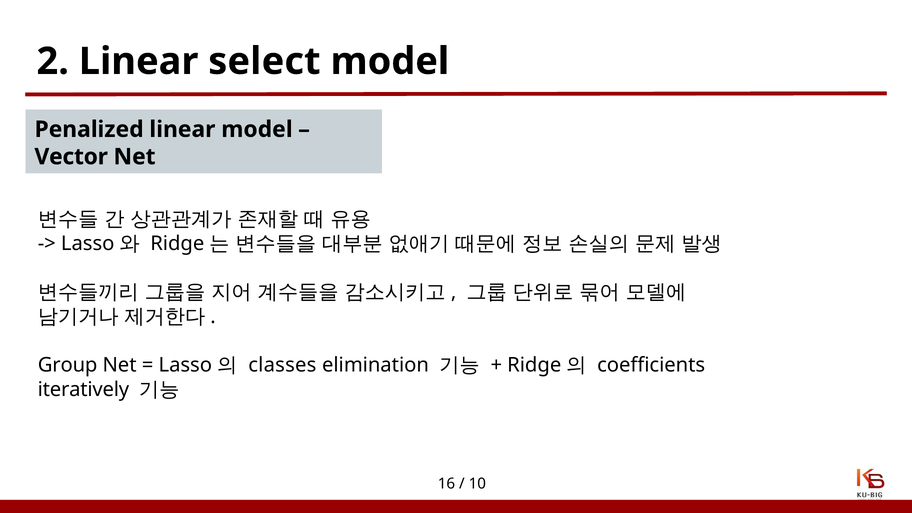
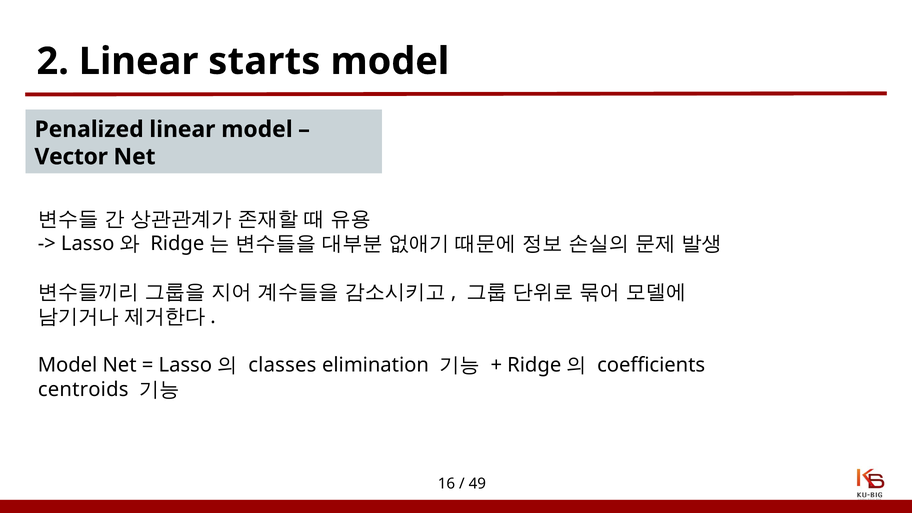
select: select -> starts
Group at (68, 365): Group -> Model
iteratively: iteratively -> centroids
10: 10 -> 49
